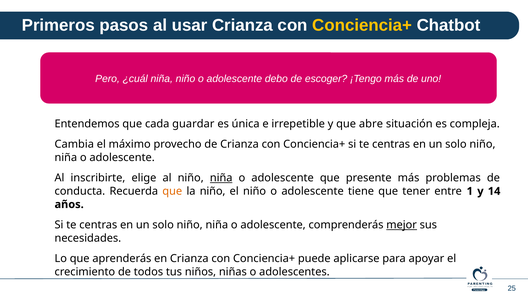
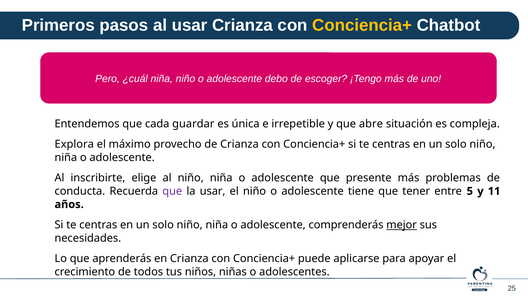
Cambia: Cambia -> Explora
niña at (221, 178) underline: present -> none
que at (172, 191) colour: orange -> purple
la niño: niño -> usar
1: 1 -> 5
14: 14 -> 11
